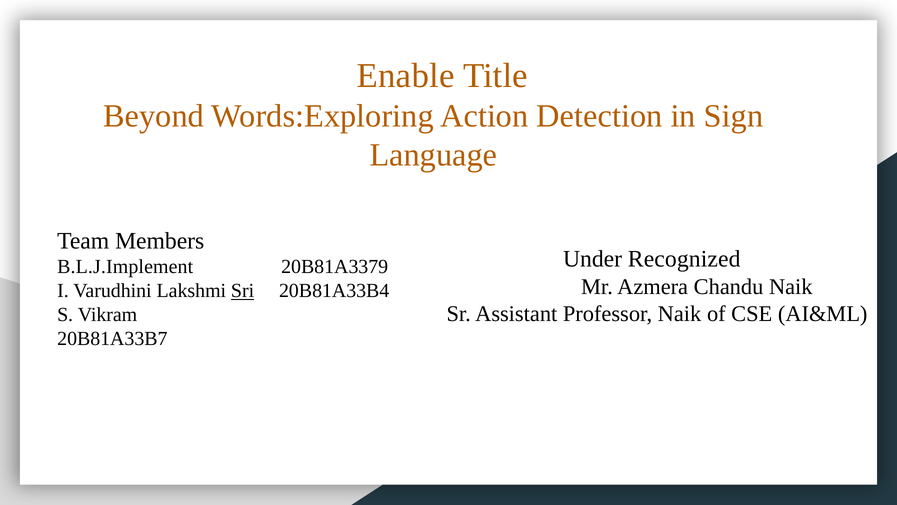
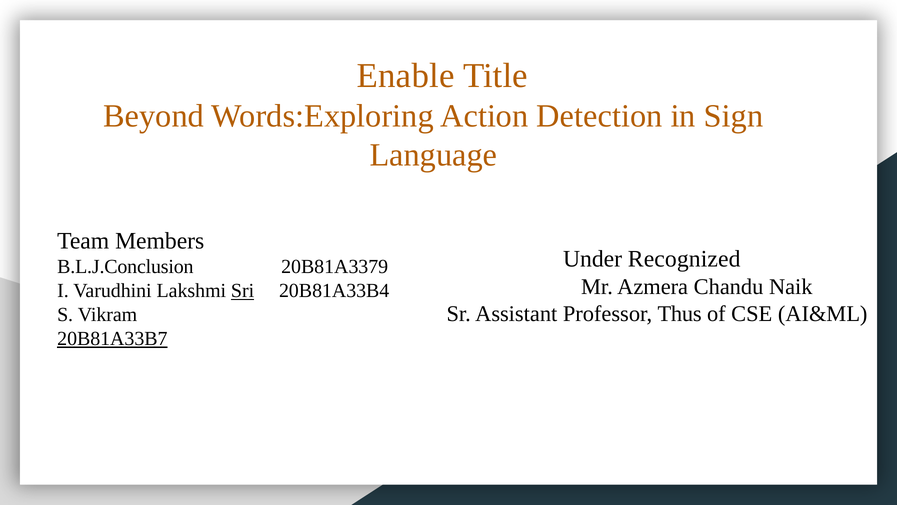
B.L.J.Implement: B.L.J.Implement -> B.L.J.Conclusion
Professor Naik: Naik -> Thus
20B81A33B7 underline: none -> present
